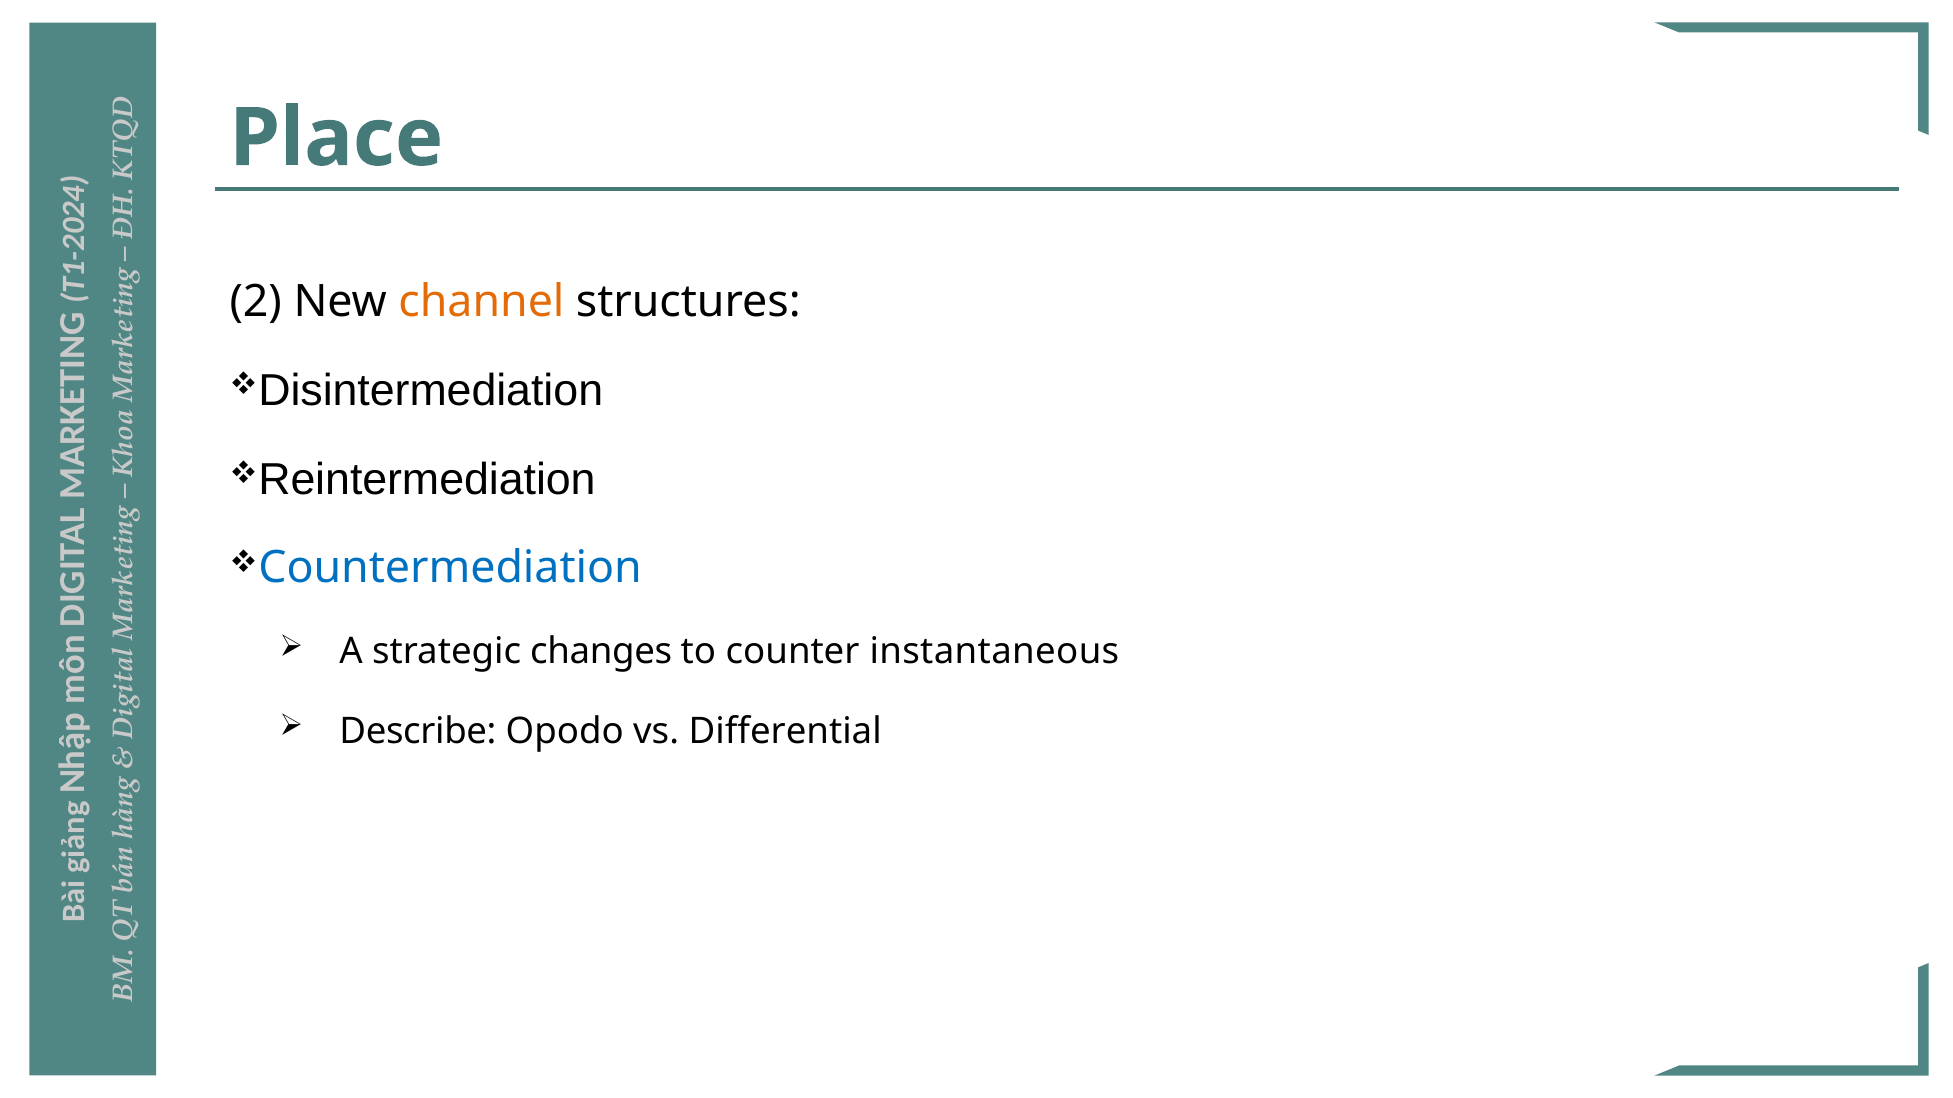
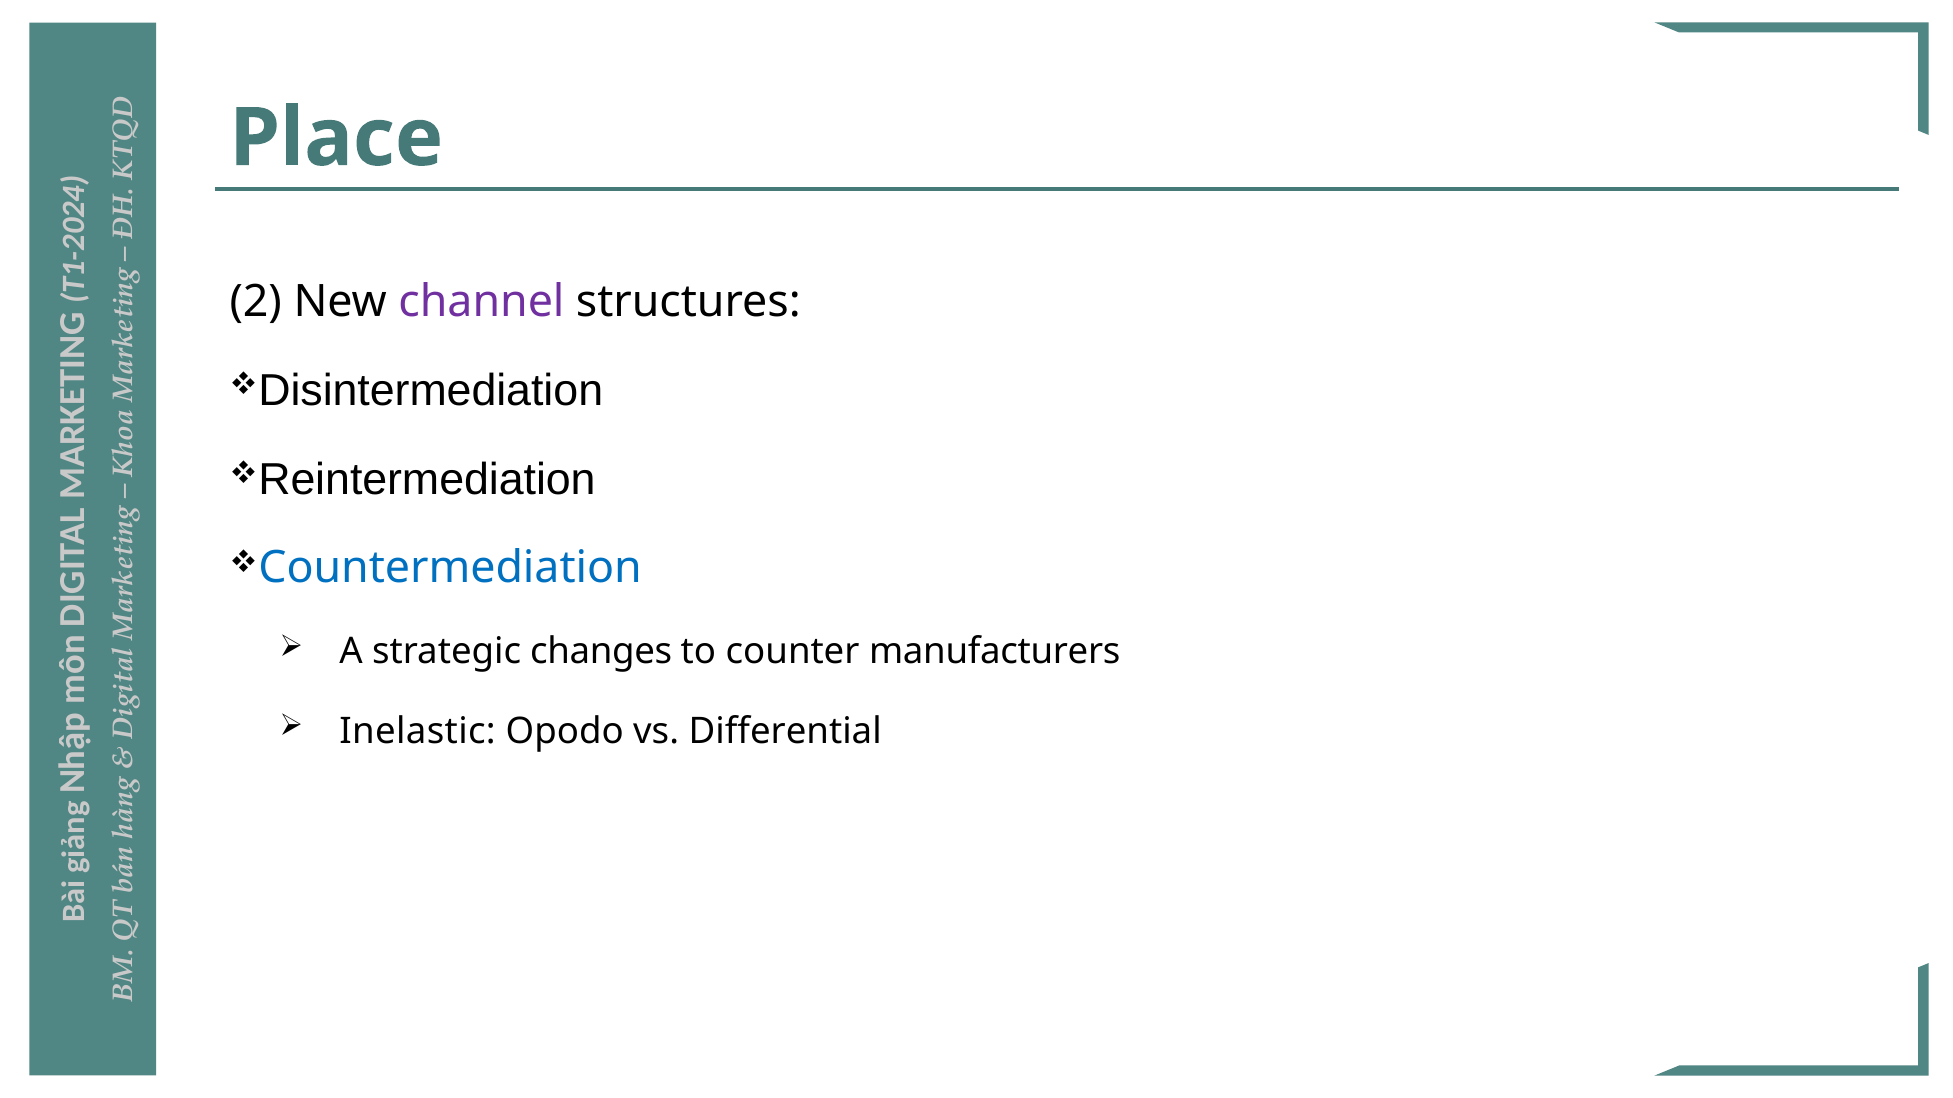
channel colour: orange -> purple
instantaneous: instantaneous -> manufacturers
Describe: Describe -> Inelastic
